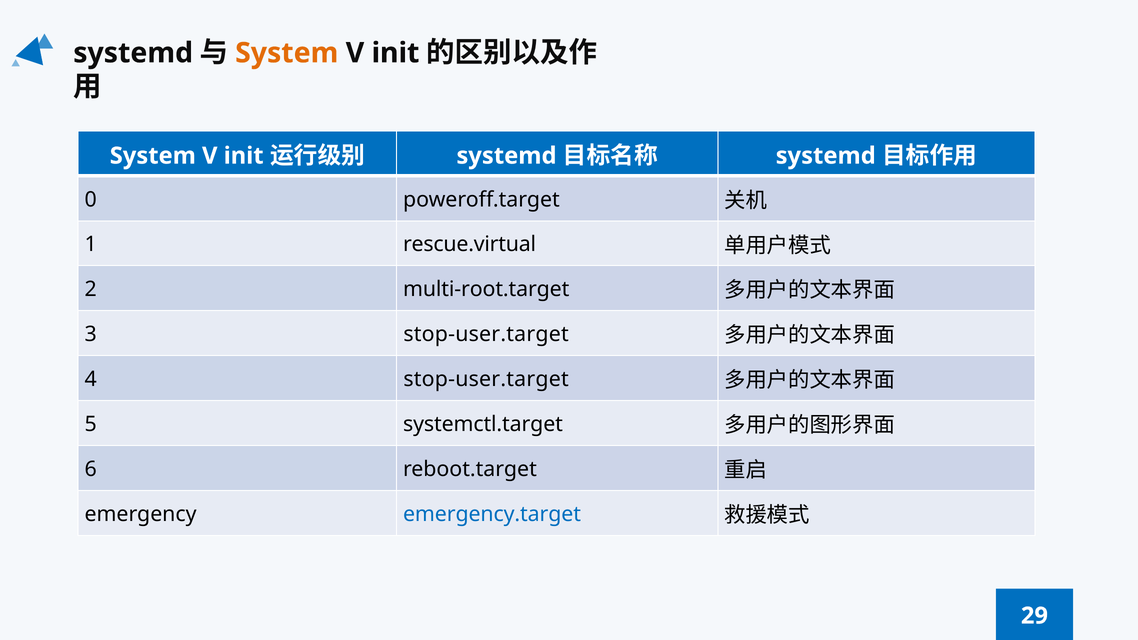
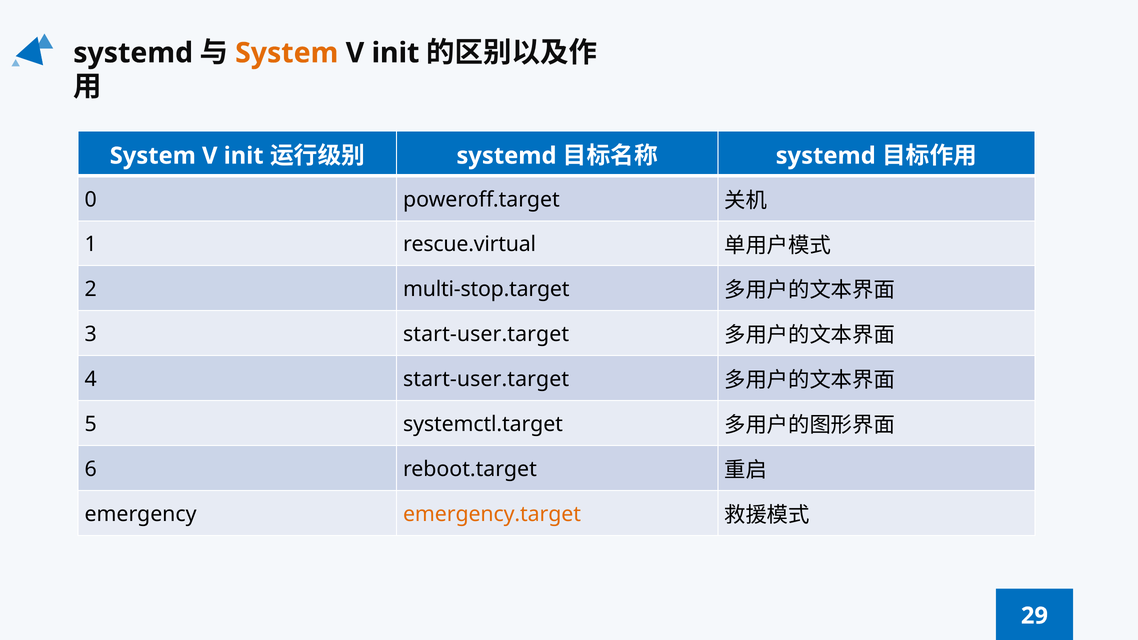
multi-root.target: multi-root.target -> multi-stop.target
3 stop-user.target: stop-user.target -> start-user.target
4 stop-user.target: stop-user.target -> start-user.target
emergency.target colour: blue -> orange
